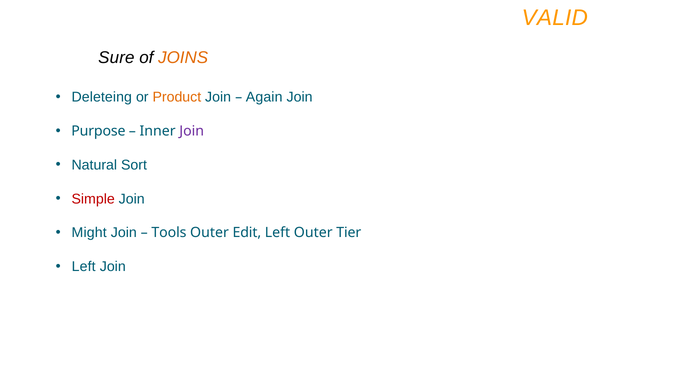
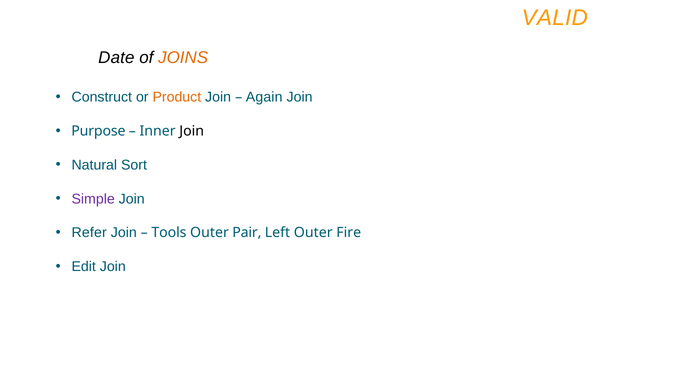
Sure: Sure -> Date
Deleteing: Deleteing -> Construct
Join at (192, 131) colour: purple -> black
Simple colour: red -> purple
Might: Might -> Refer
Edit: Edit -> Pair
Tier: Tier -> Fire
Left at (84, 267): Left -> Edit
